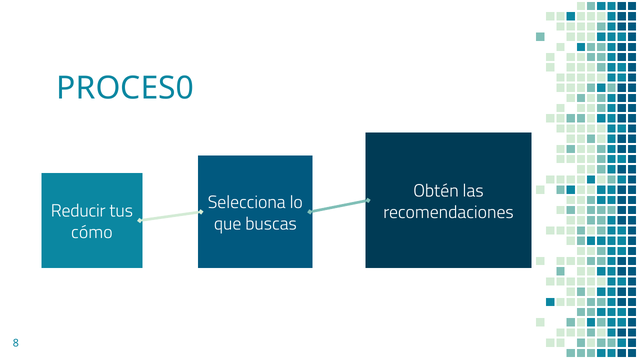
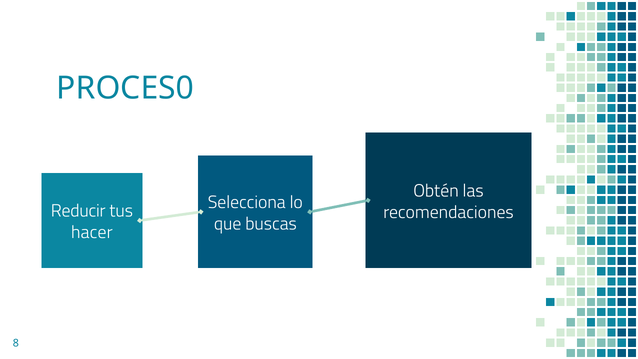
cómo: cómo -> hacer
